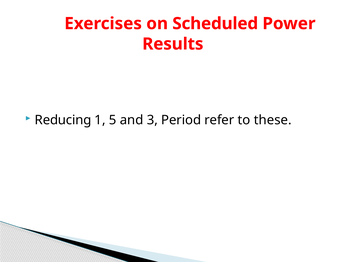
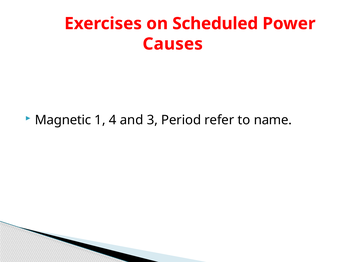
Results: Results -> Causes
Reducing: Reducing -> Magnetic
5: 5 -> 4
these: these -> name
